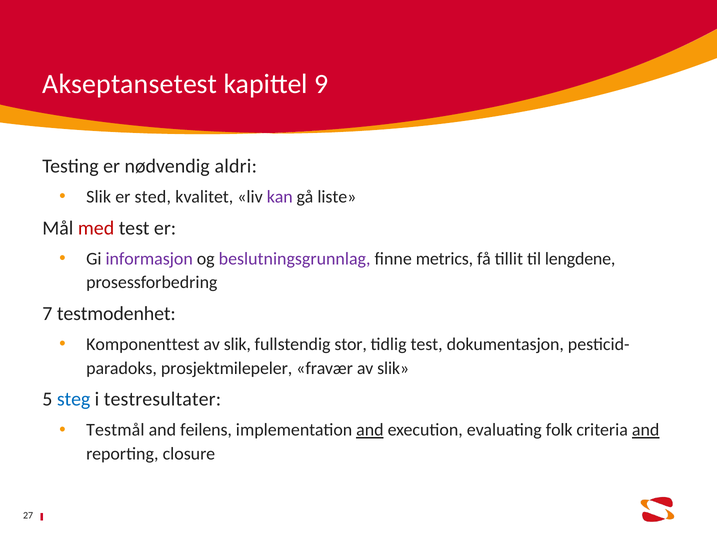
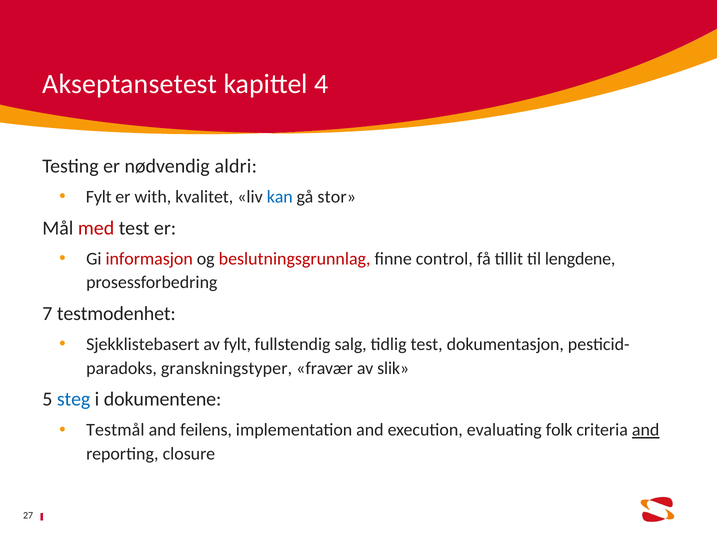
9: 9 -> 4
Slik at (99, 197): Slik -> Fylt
sted: sted -> with
kan colour: purple -> blue
liste: liste -> stor
informasjon colour: purple -> red
beslutningsgrunnlag colour: purple -> red
metrics: metrics -> control
Komponenttest: Komponenttest -> Sjekklistebasert
slik at (237, 344): slik -> fylt
stor: stor -> salg
prosjektmilepeler: prosjektmilepeler -> granskningstyper
testresultater: testresultater -> dokumentene
and at (370, 430) underline: present -> none
